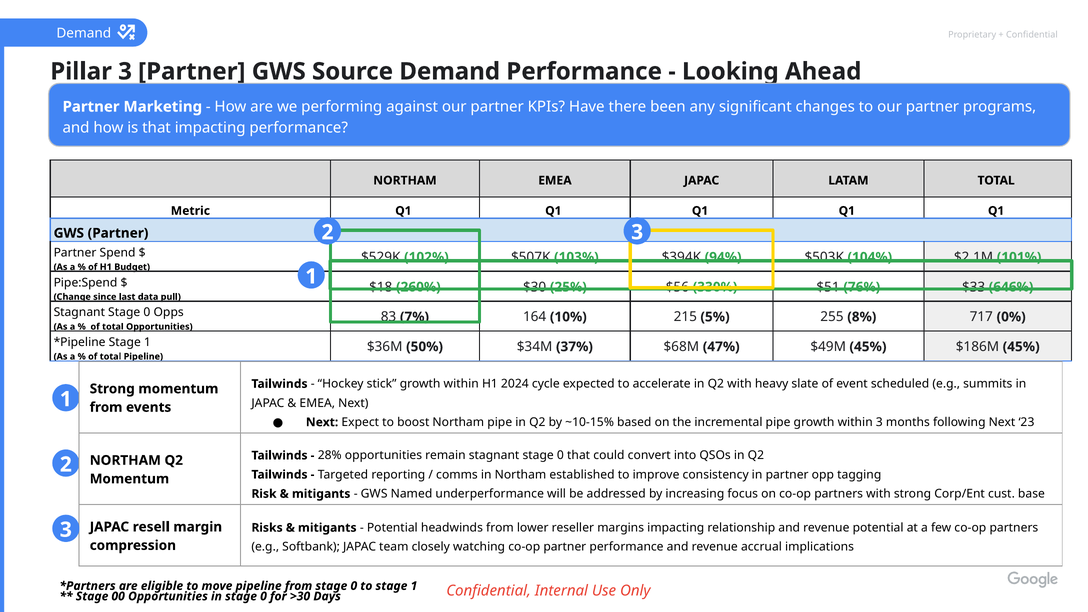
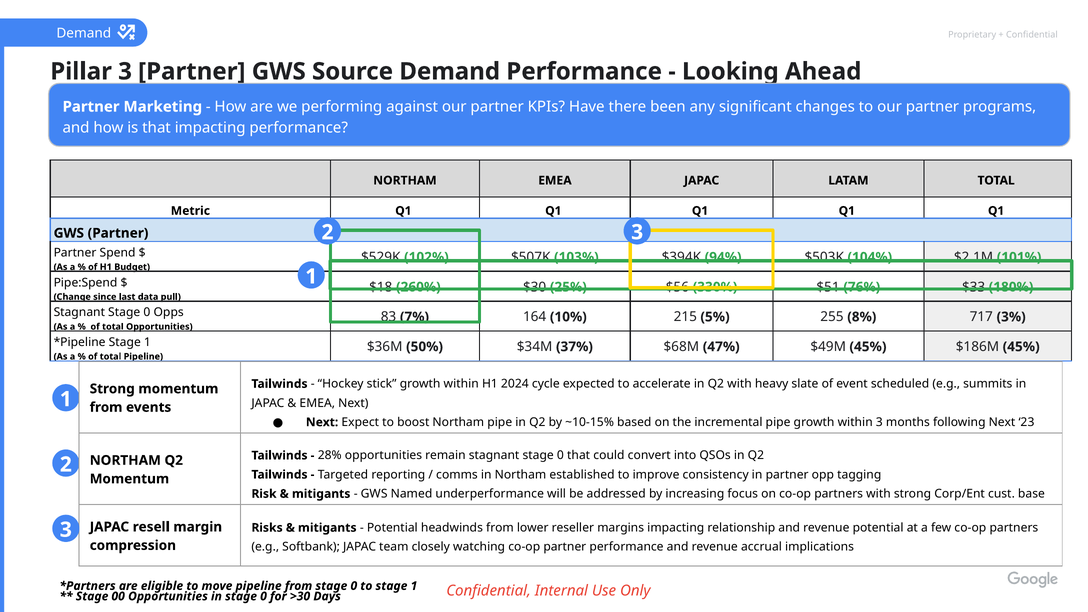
646%: 646% -> 180%
0%: 0% -> 3%
